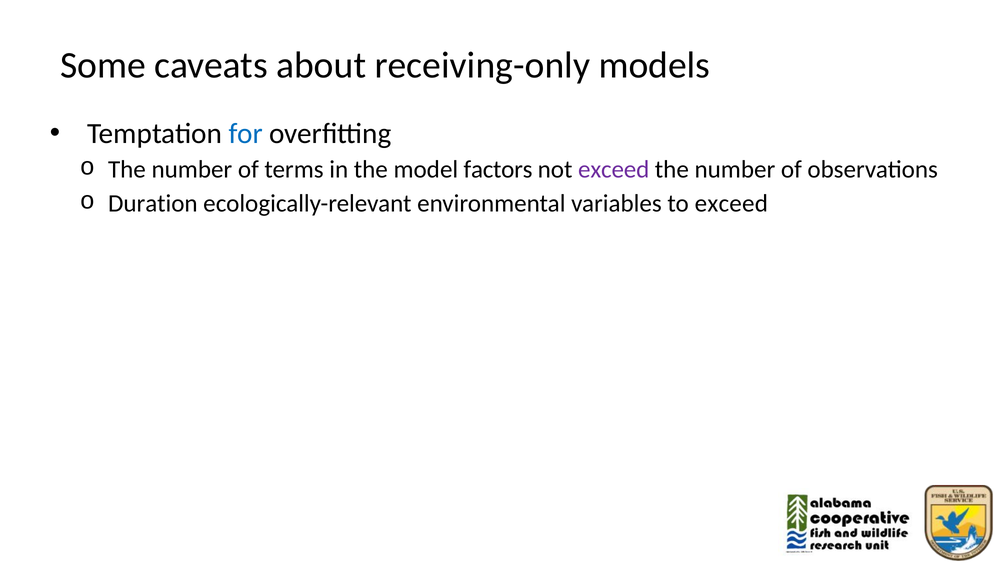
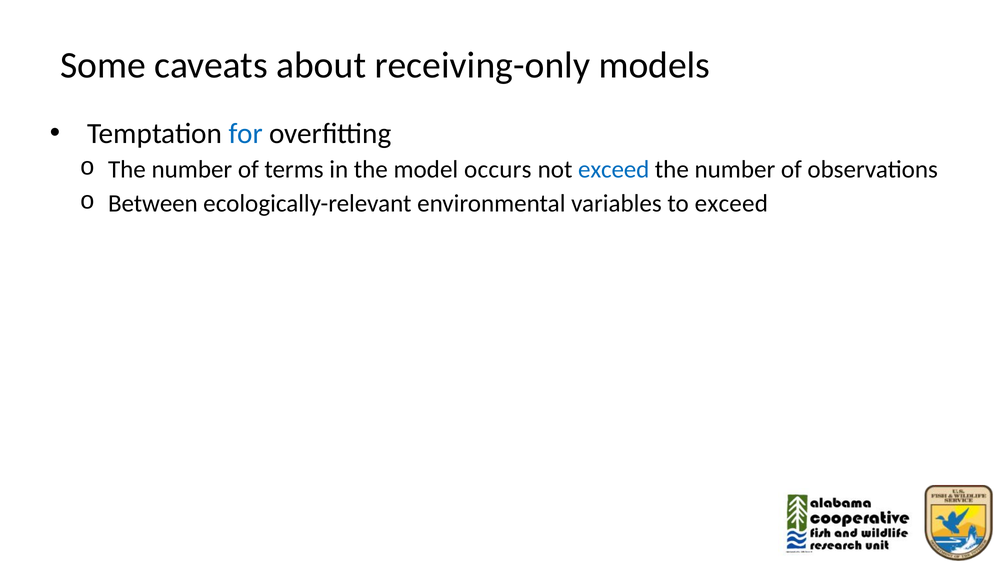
factors: factors -> occurs
exceed at (614, 170) colour: purple -> blue
Duration: Duration -> Between
